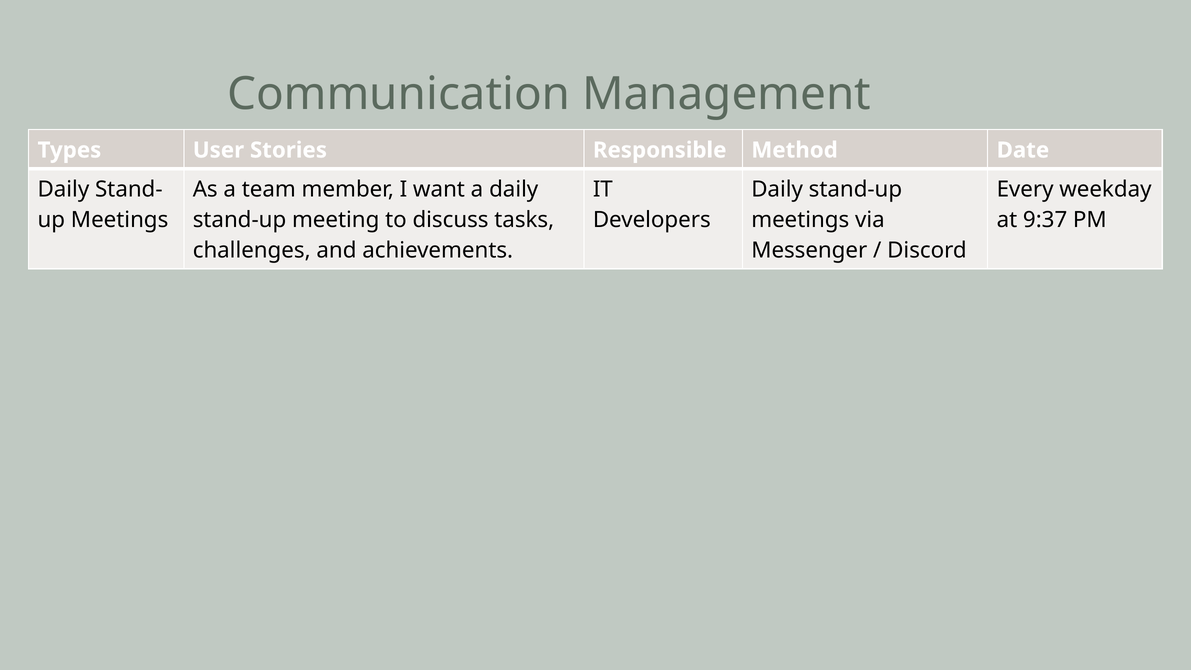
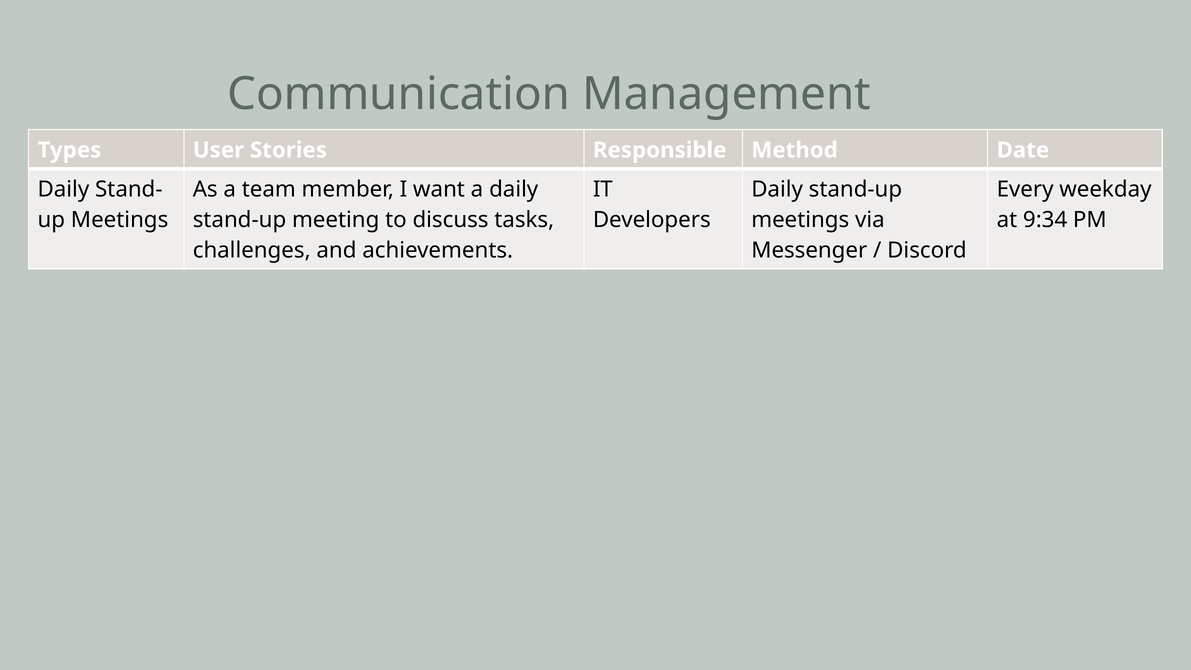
9:37: 9:37 -> 9:34
